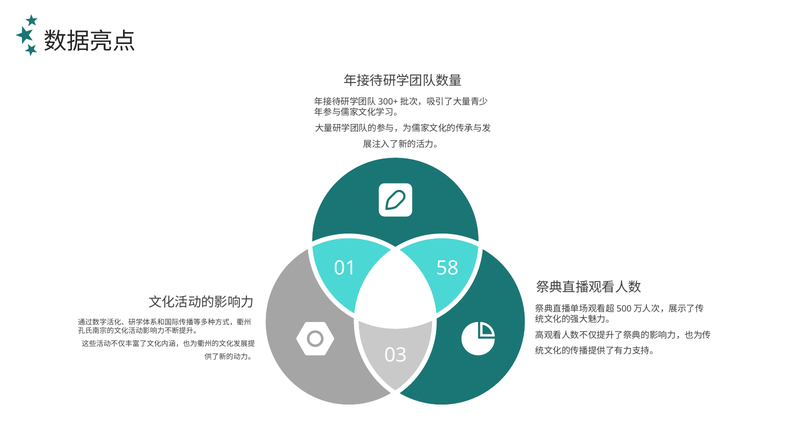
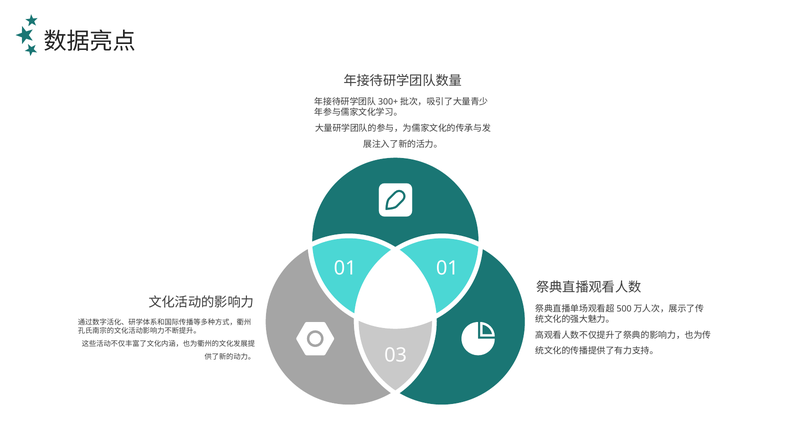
01 58: 58 -> 01
